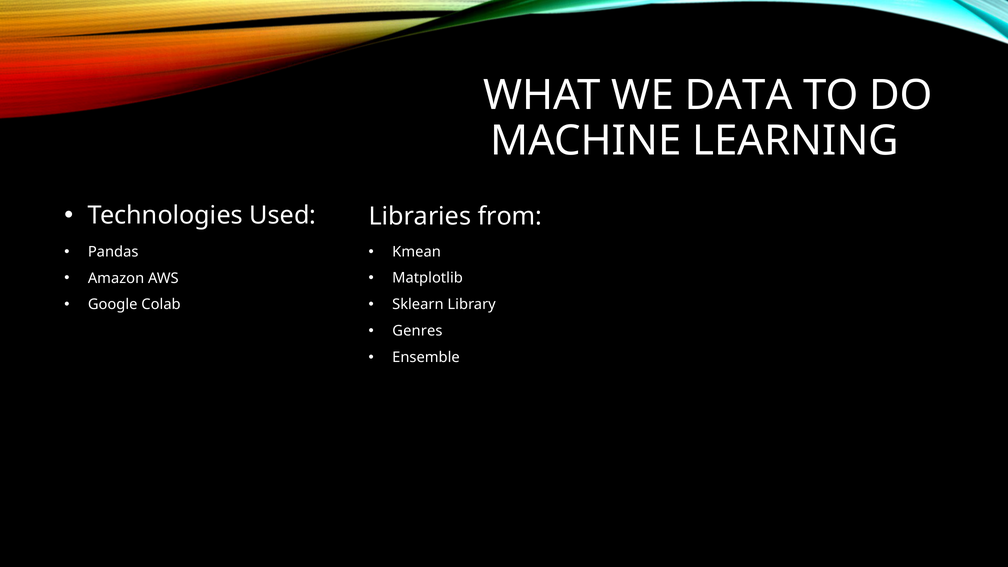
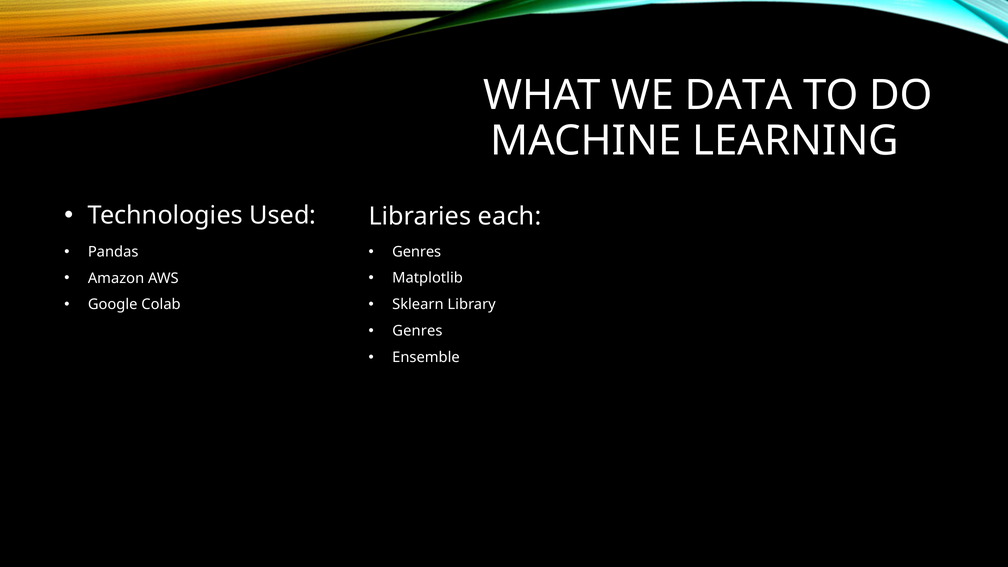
from: from -> each
Kmean at (417, 252): Kmean -> Genres
